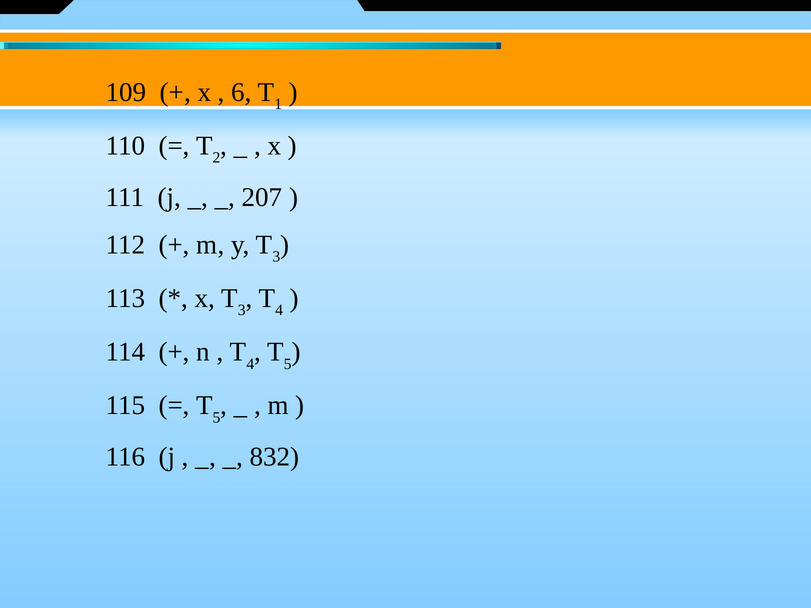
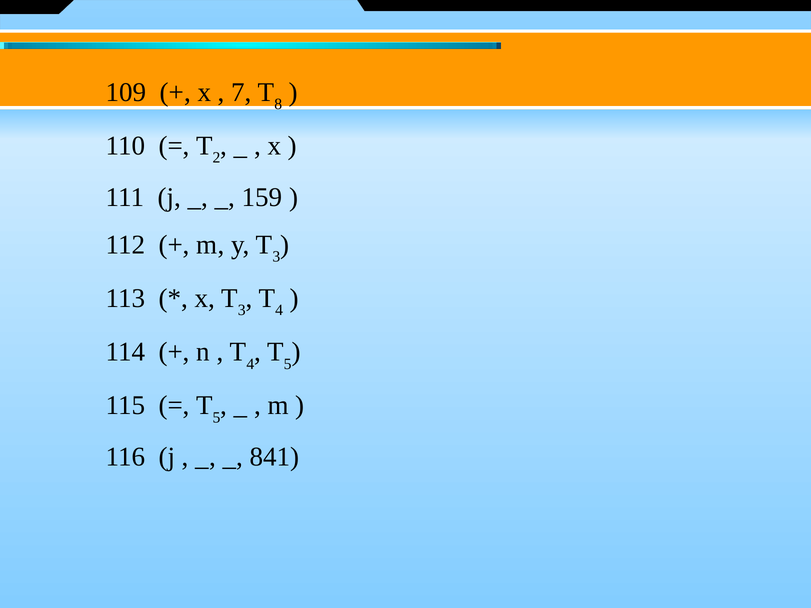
6: 6 -> 7
1: 1 -> 8
207: 207 -> 159
832: 832 -> 841
